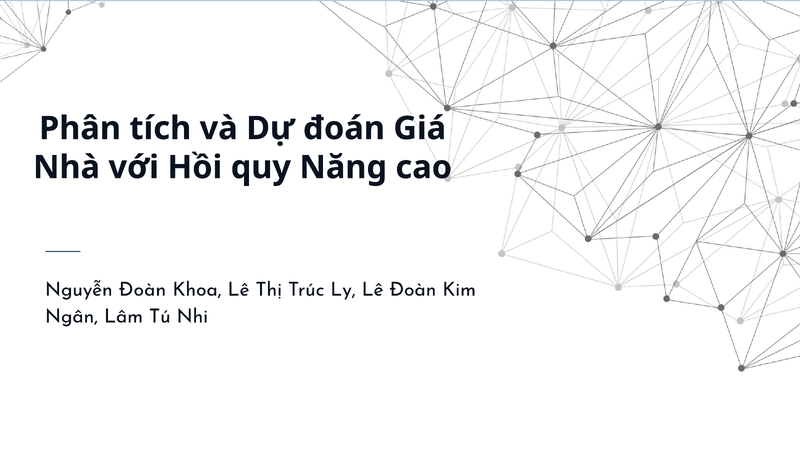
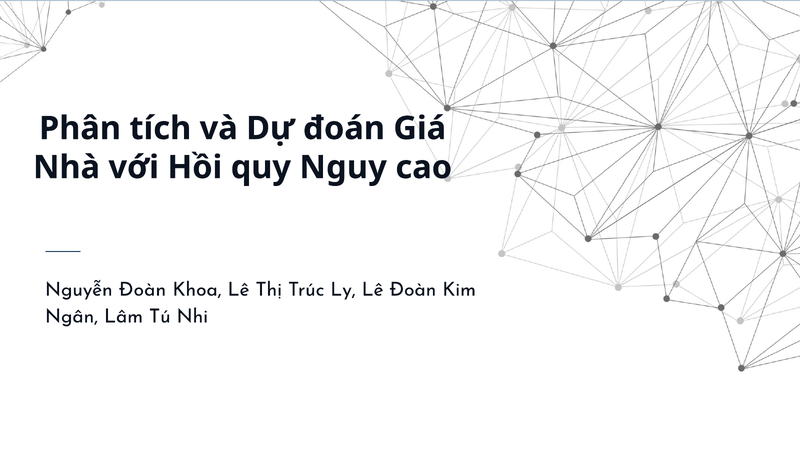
Năng: Năng -> Nguy
